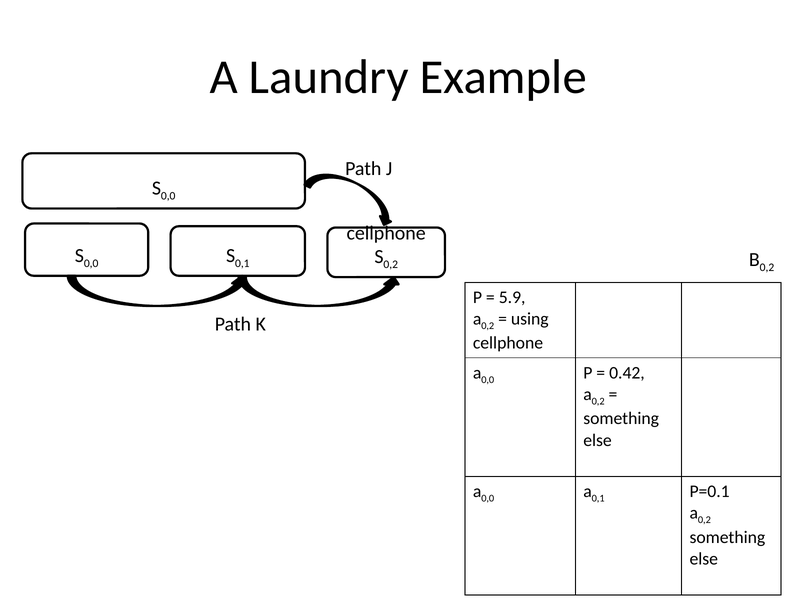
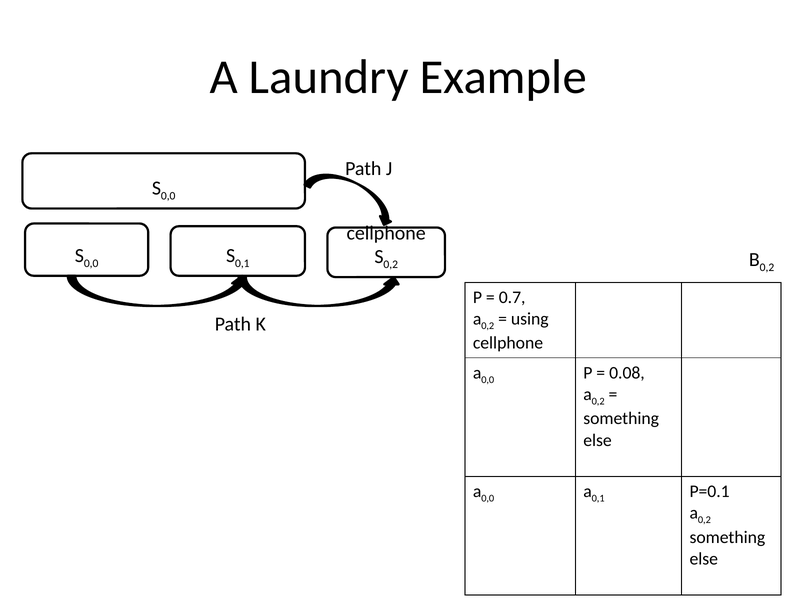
5.9: 5.9 -> 0.7
0.42: 0.42 -> 0.08
